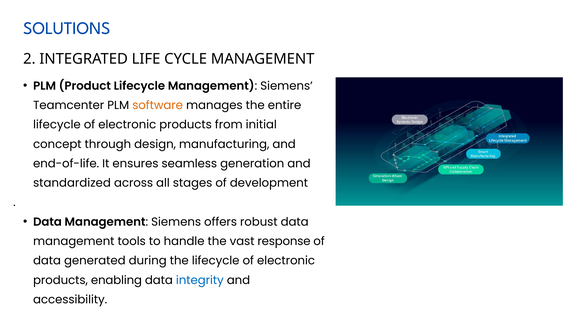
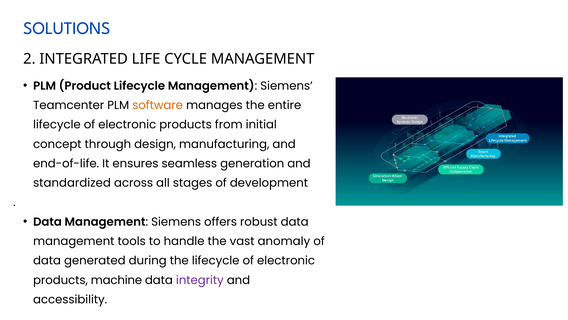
response: response -> anomaly
enabling: enabling -> machine
integrity colour: blue -> purple
